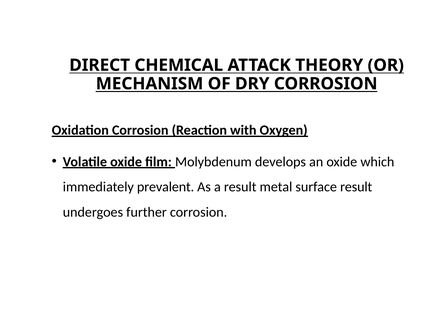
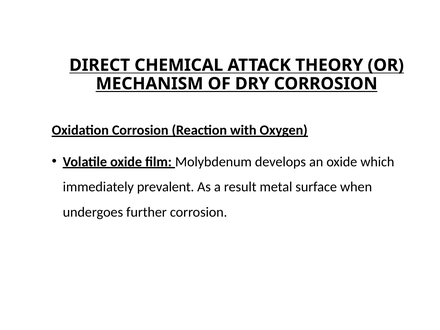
surface result: result -> when
